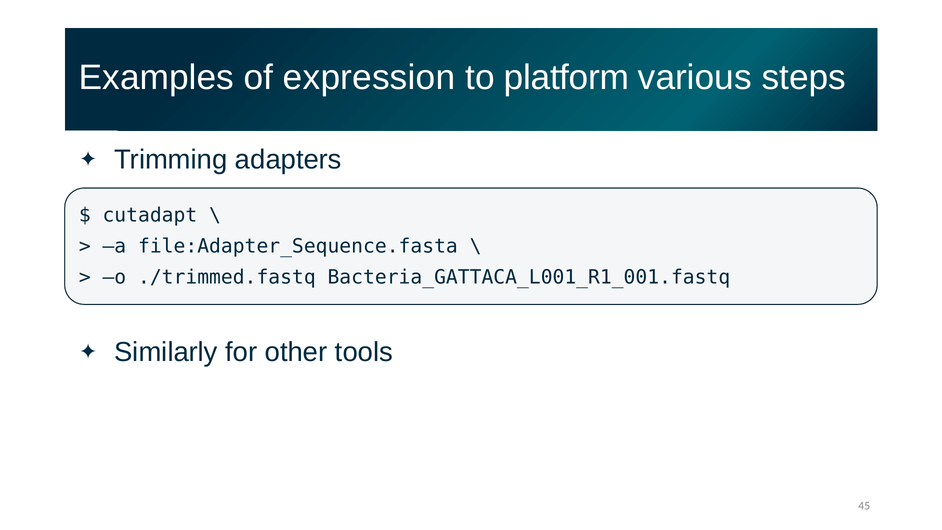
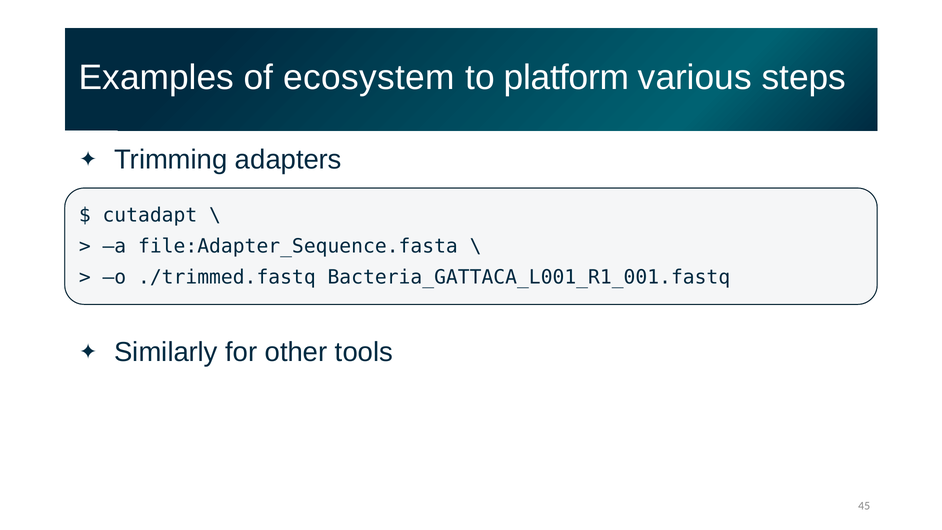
expression: expression -> ecosystem
